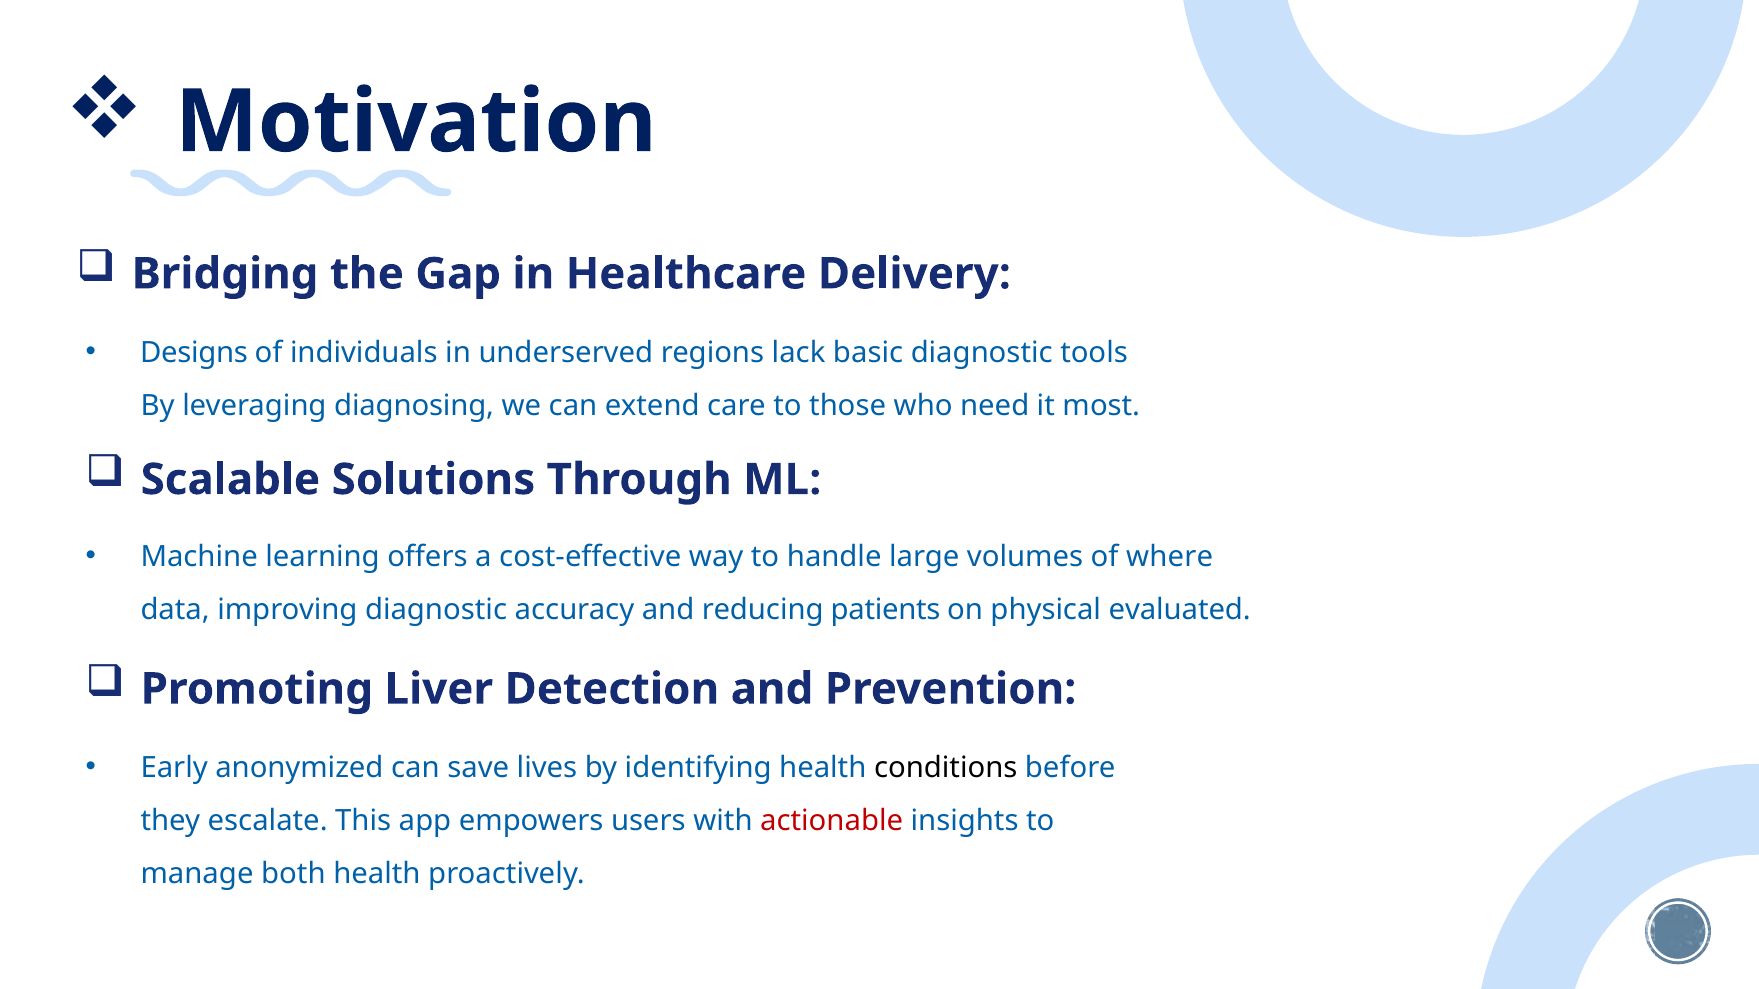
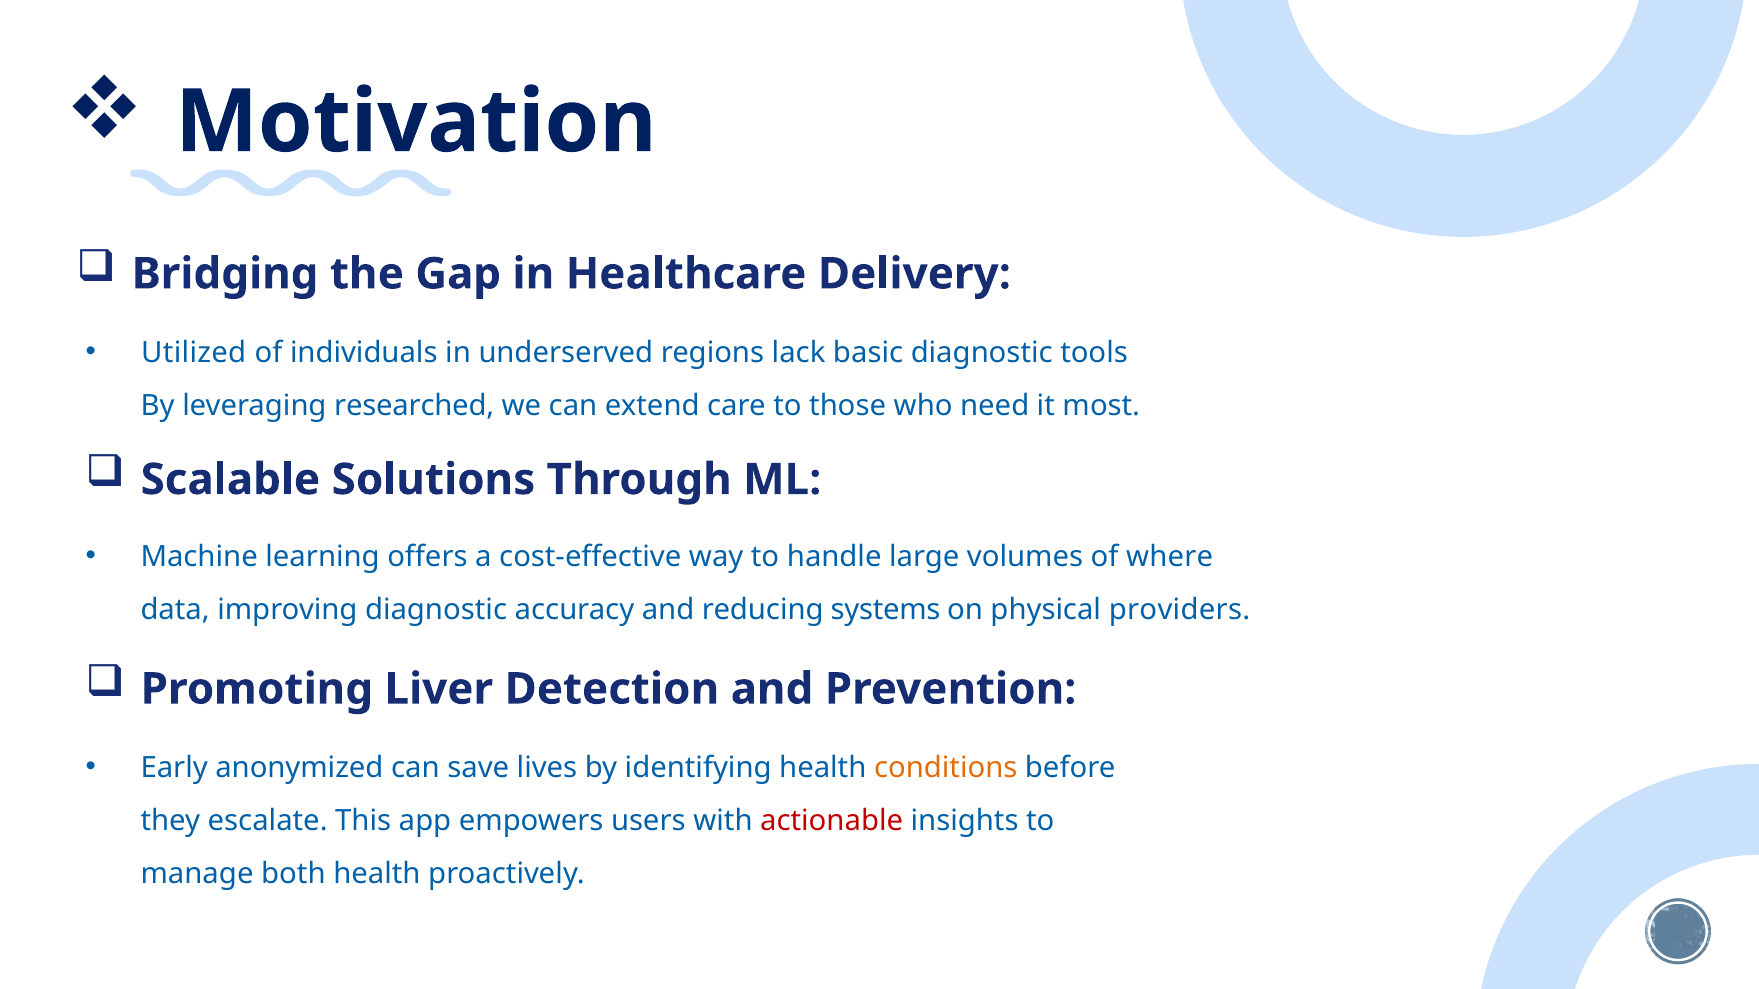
Designs: Designs -> Utilized
diagnosing: diagnosing -> researched
patients: patients -> systems
evaluated: evaluated -> providers
conditions colour: black -> orange
